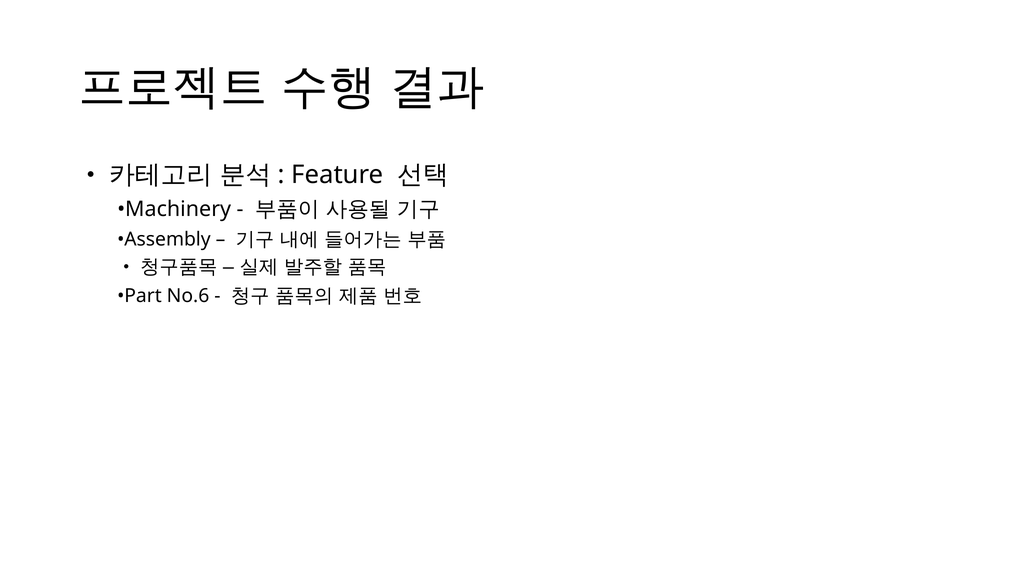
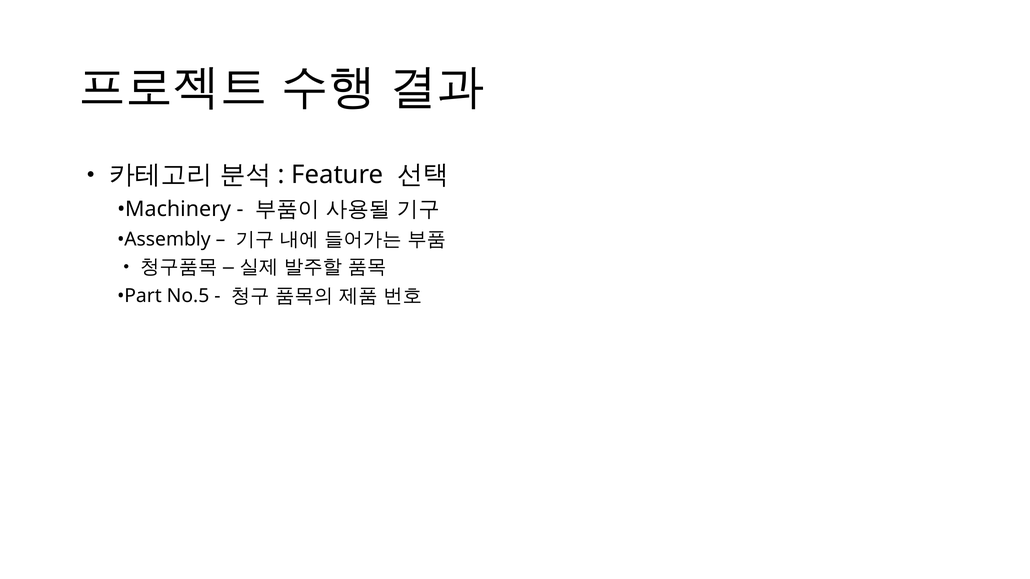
No.6: No.6 -> No.5
